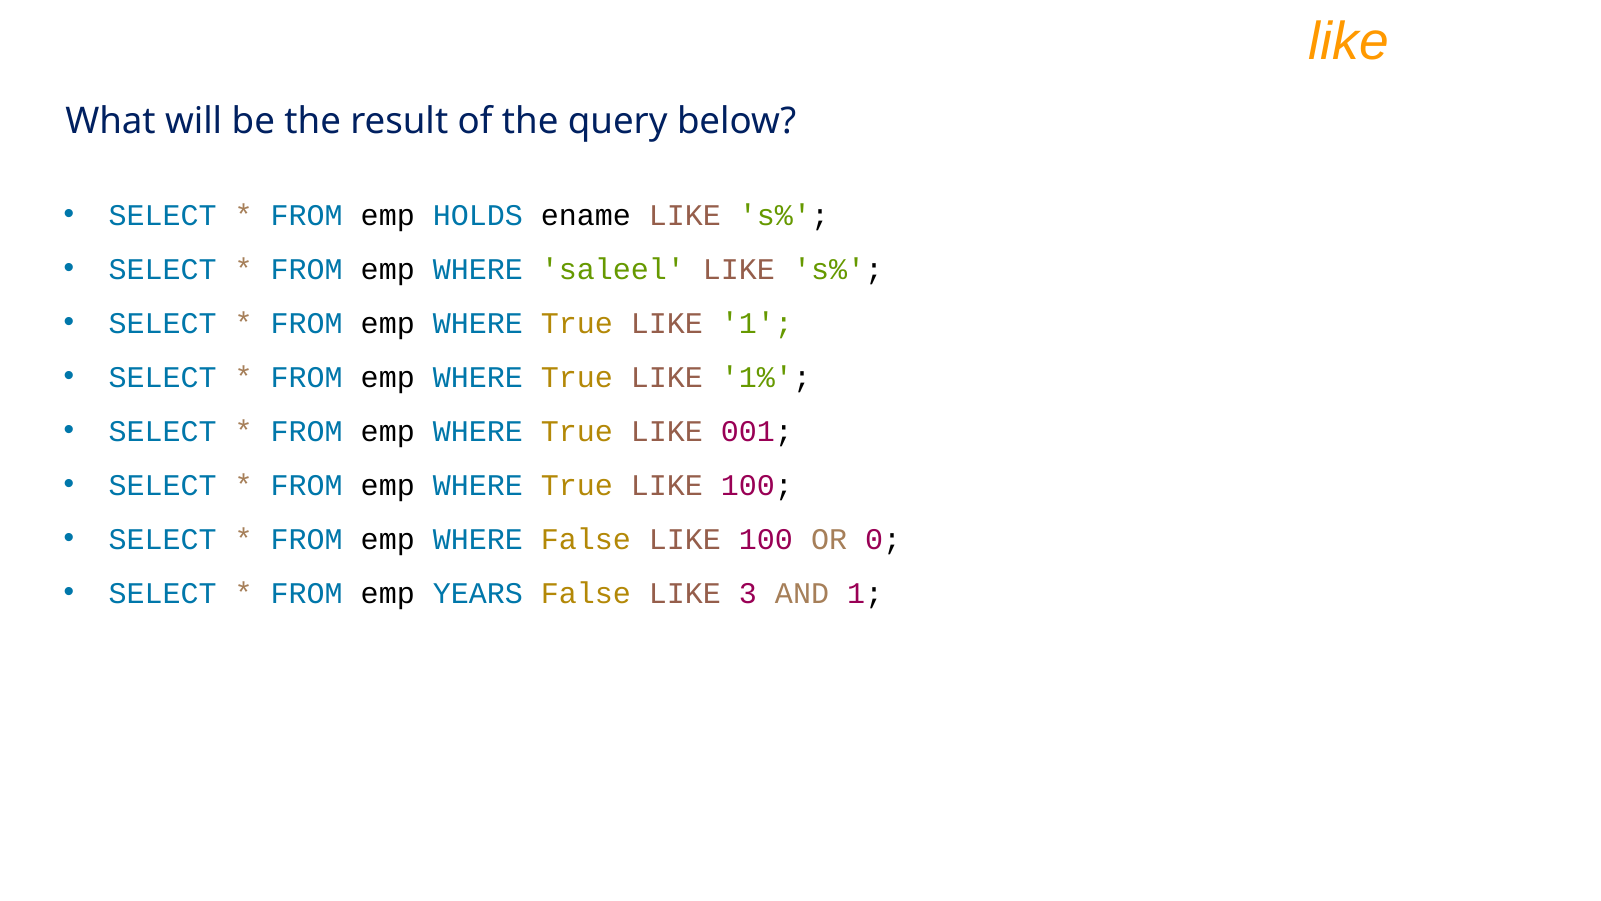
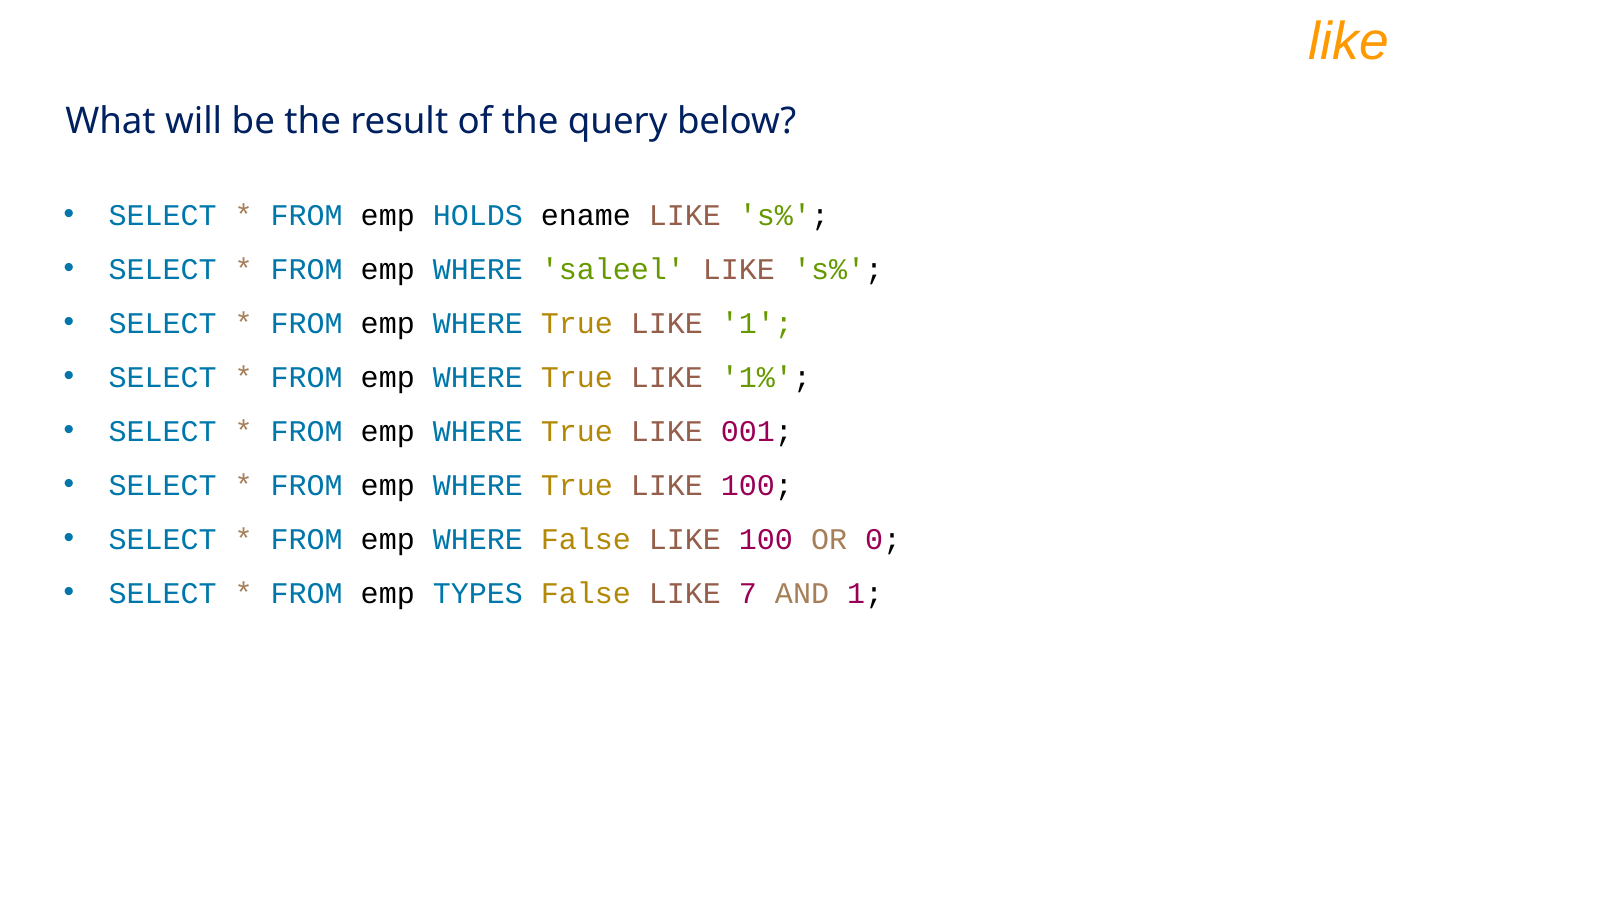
YEARS: YEARS -> TYPES
3: 3 -> 7
